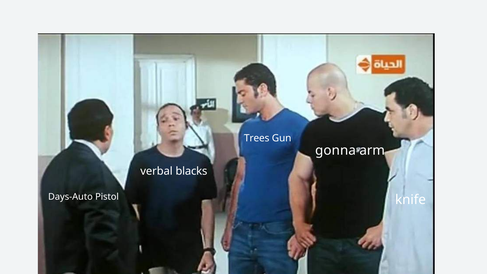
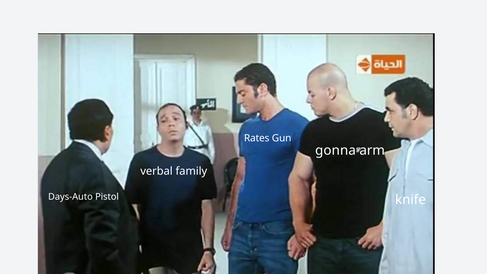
Trees: Trees -> Rates
blacks: blacks -> family
